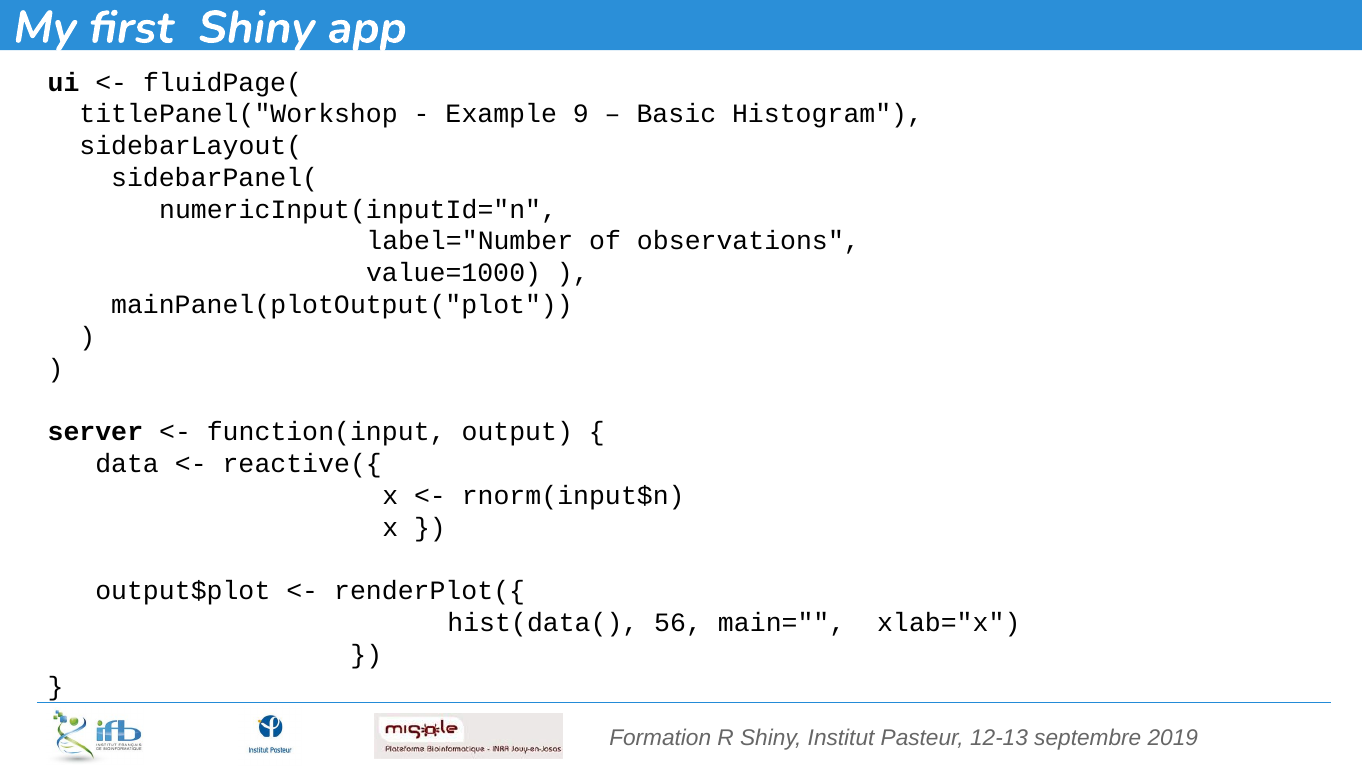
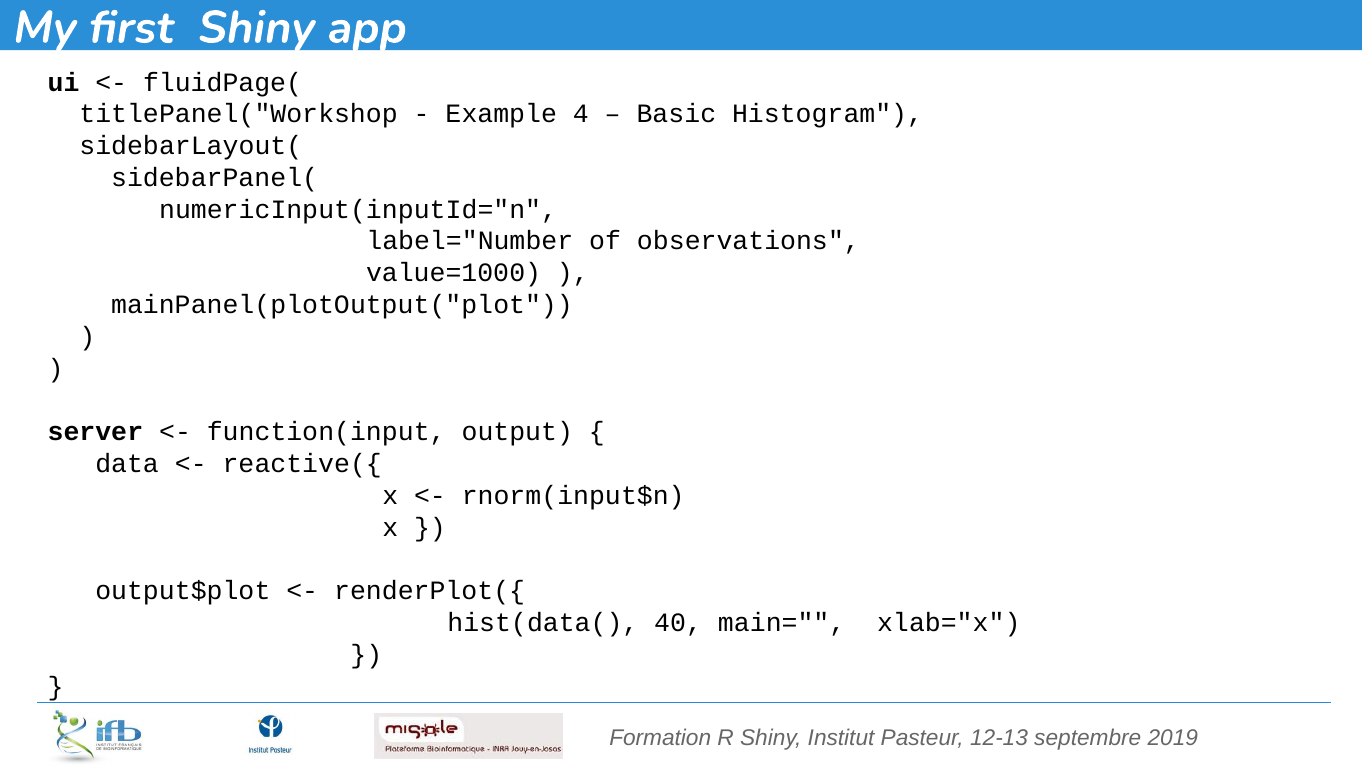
9: 9 -> 4
56: 56 -> 40
